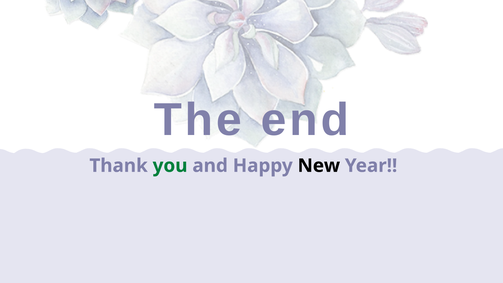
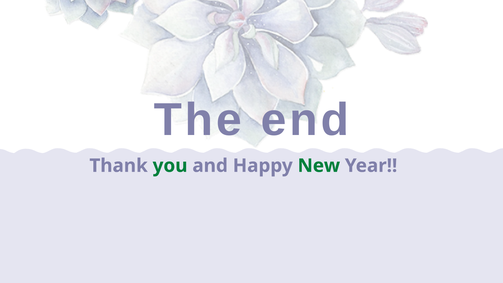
New colour: black -> green
